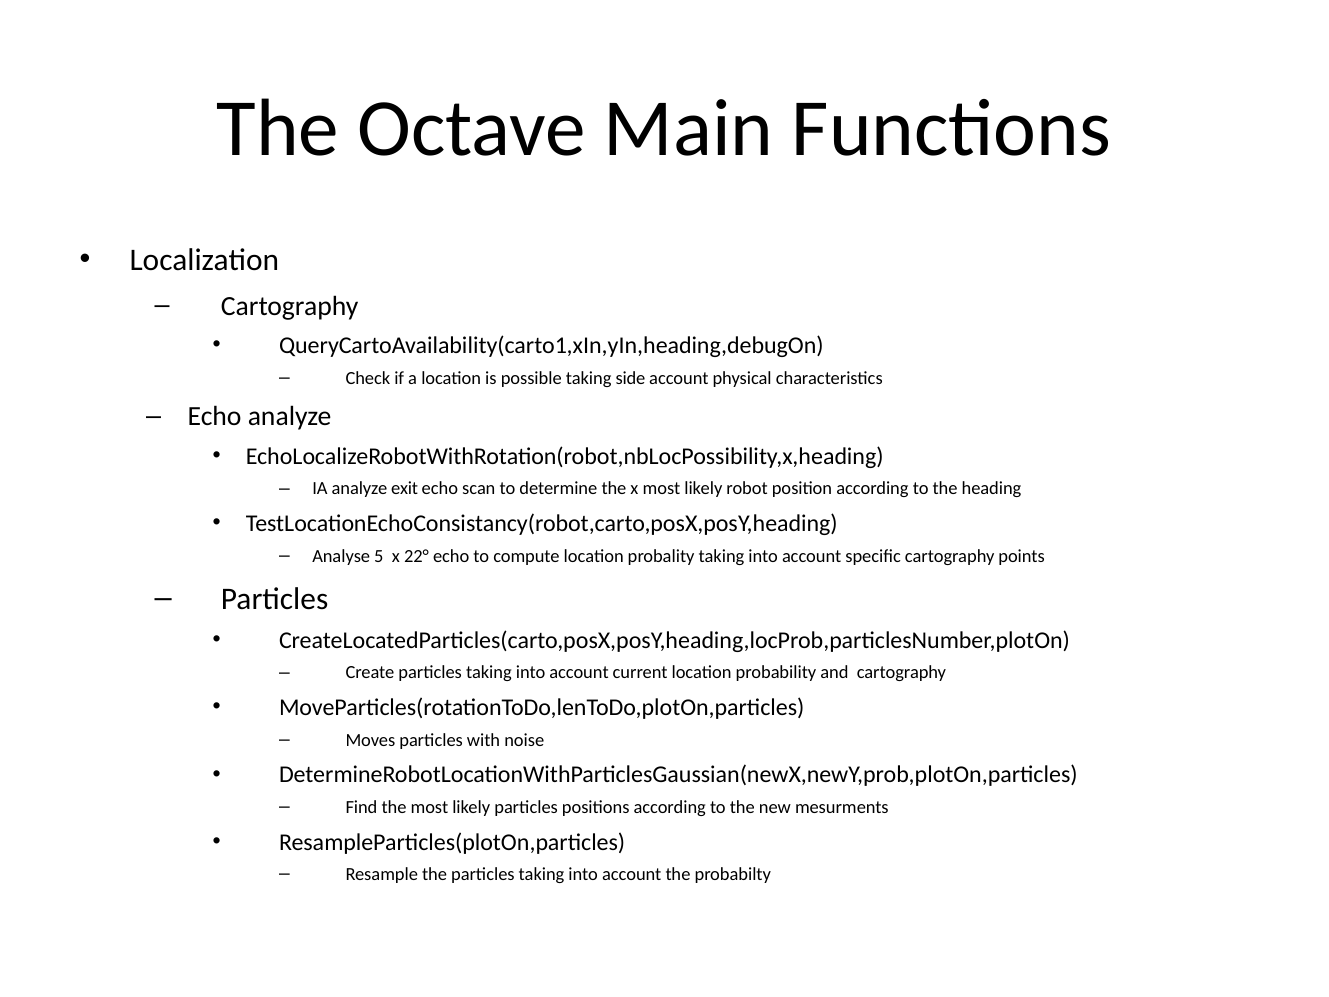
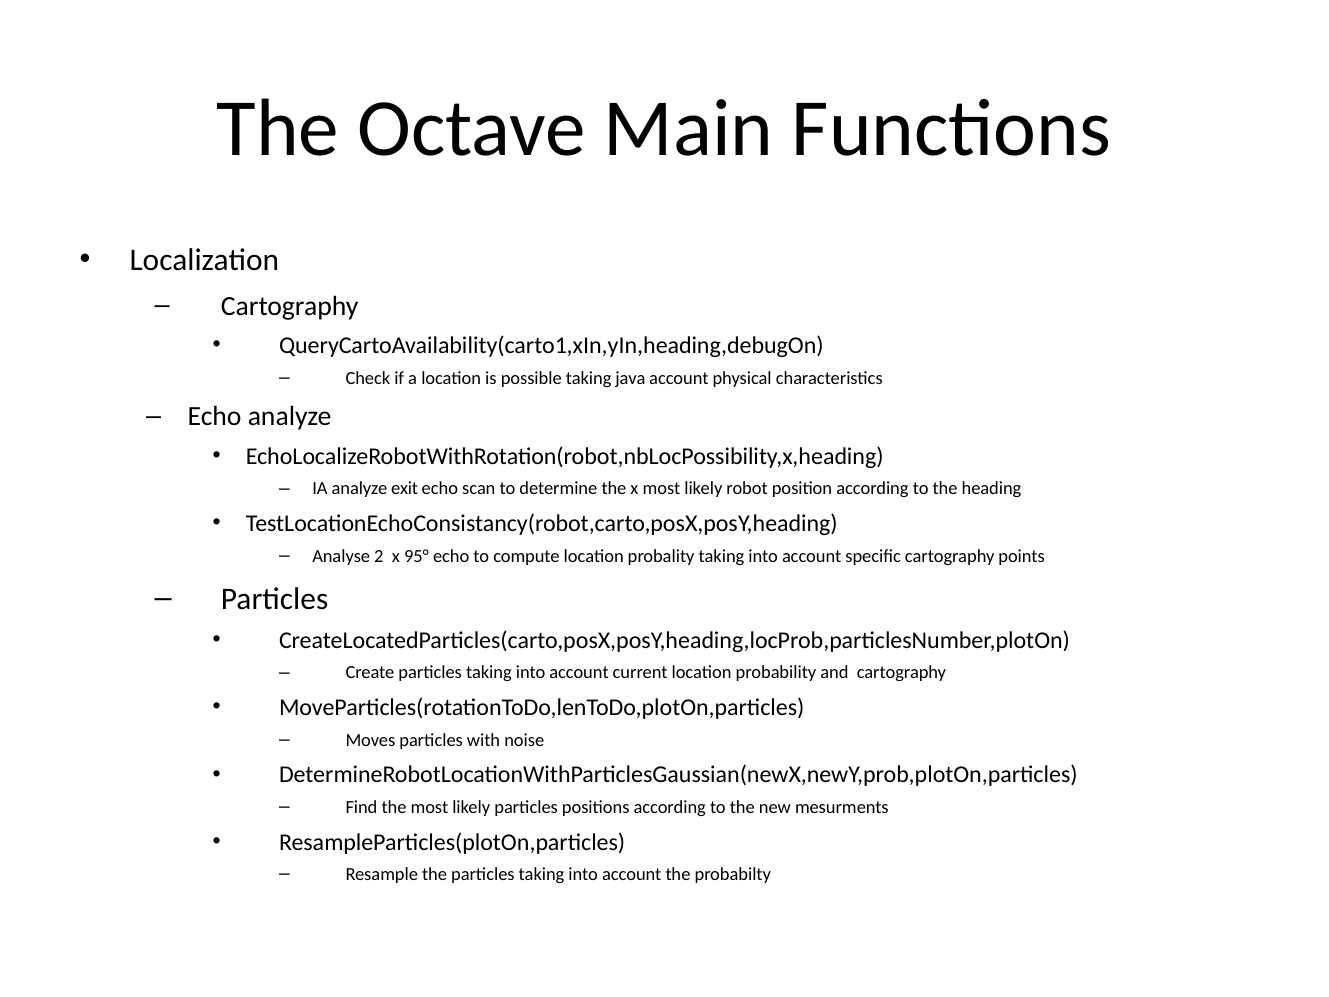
side: side -> java
5: 5 -> 2
22°: 22° -> 95°
